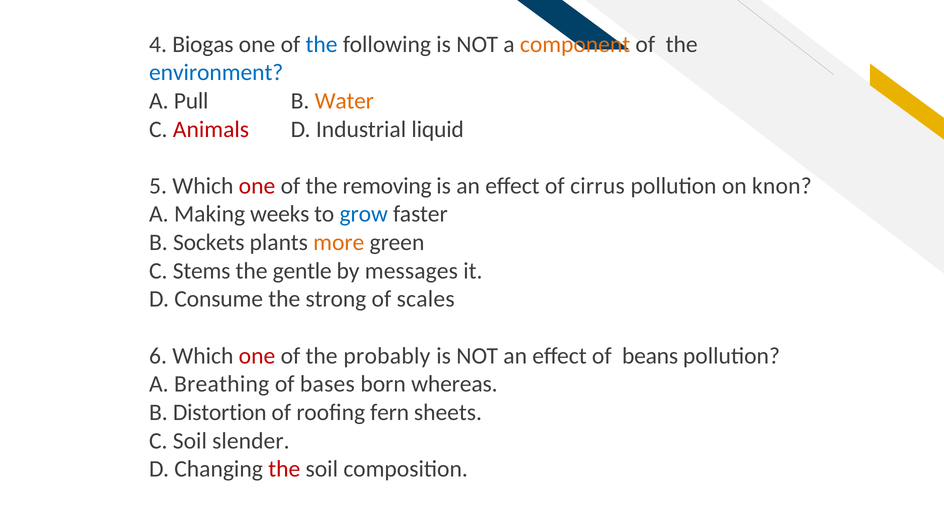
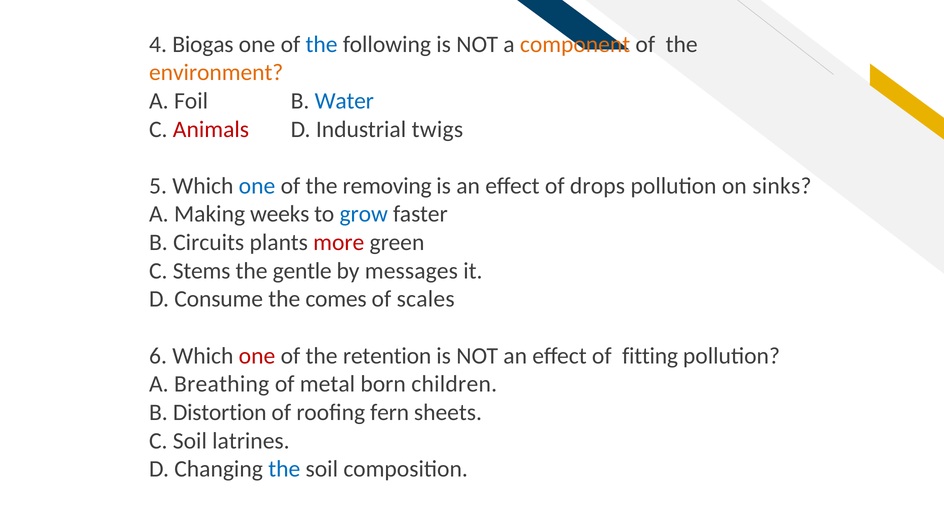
environment colour: blue -> orange
Pull: Pull -> Foil
Water colour: orange -> blue
liquid: liquid -> twigs
one at (257, 186) colour: red -> blue
cirrus: cirrus -> drops
knon: knon -> sinks
Sockets: Sockets -> Circuits
more colour: orange -> red
strong: strong -> comes
probably: probably -> retention
beans: beans -> fitting
bases: bases -> metal
whereas: whereas -> children
slender: slender -> latrines
the at (284, 469) colour: red -> blue
